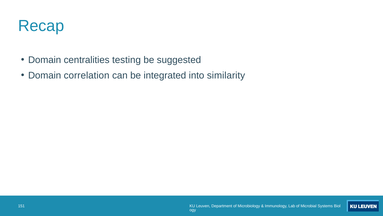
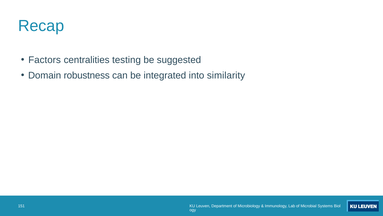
Domain at (45, 60): Domain -> Factors
correlation: correlation -> robustness
